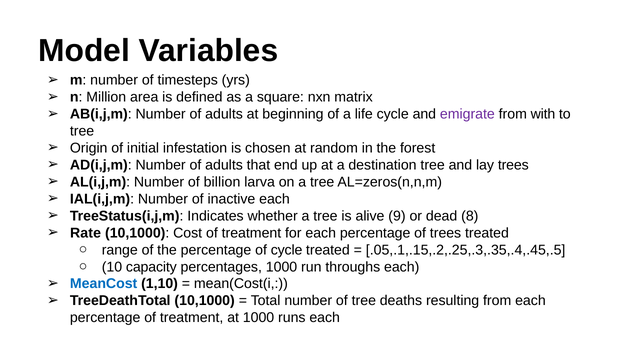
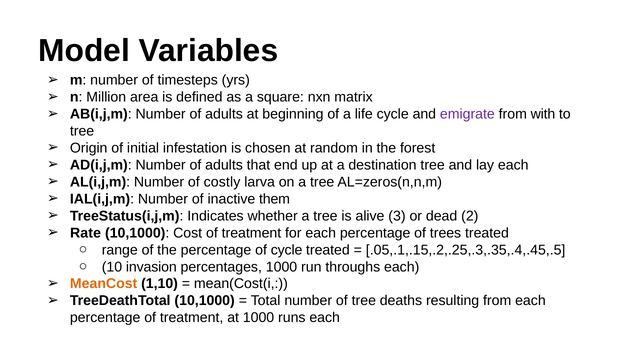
lay trees: trees -> each
billion: billion -> costly
inactive each: each -> them
9: 9 -> 3
8: 8 -> 2
capacity: capacity -> invasion
MeanCost colour: blue -> orange
